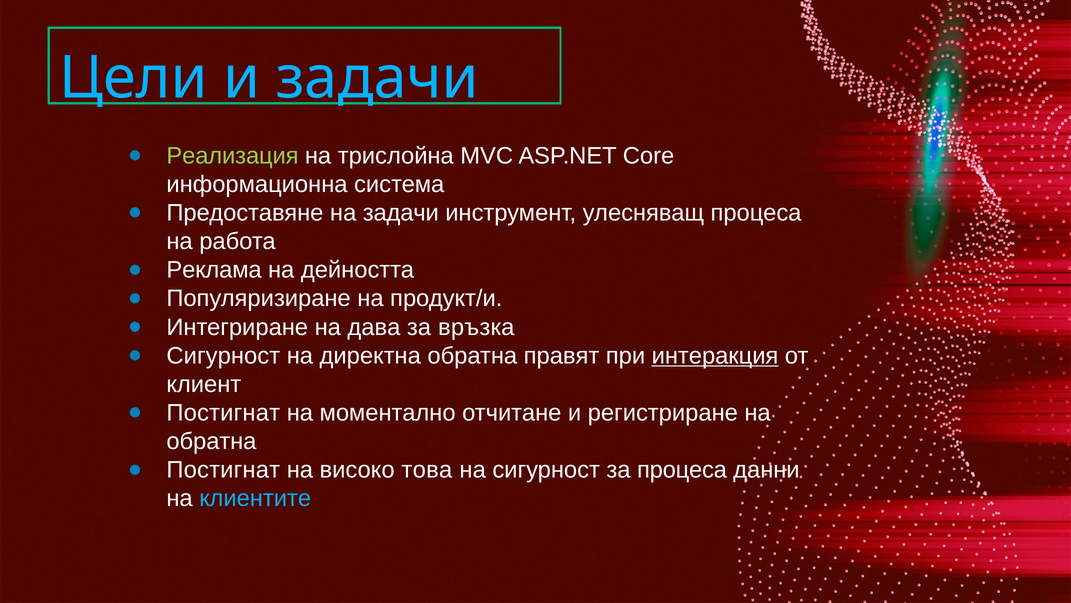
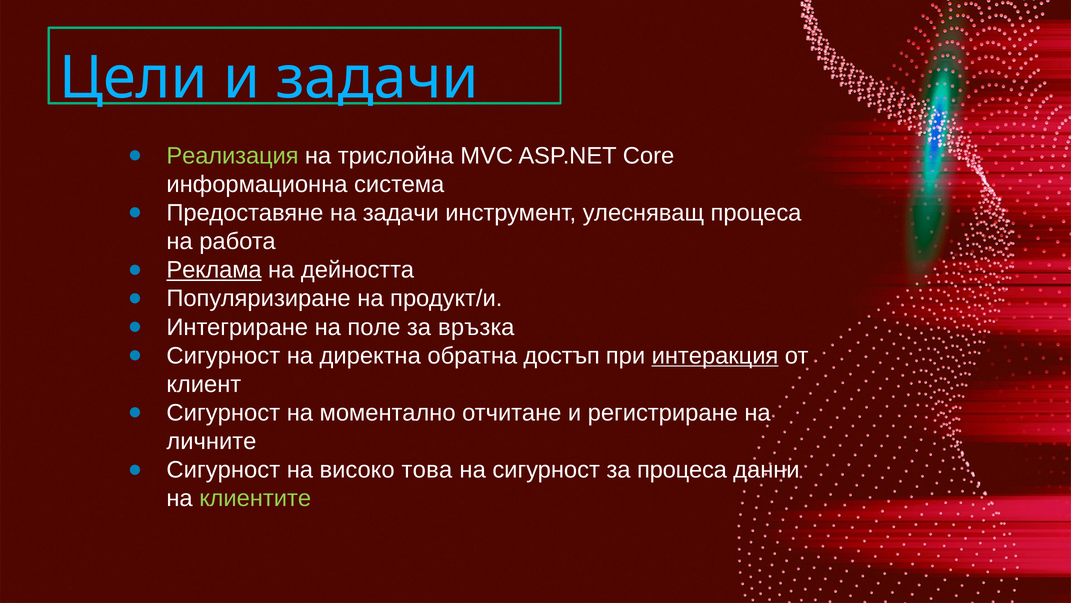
Реклама underline: none -> present
дава: дава -> поле
правят: правят -> достъп
Постигнат at (223, 413): Постигнат -> Сигурност
обратна at (211, 441): обратна -> личните
Постигнат at (223, 470): Постигнат -> Сигурност
клиентите colour: light blue -> light green
